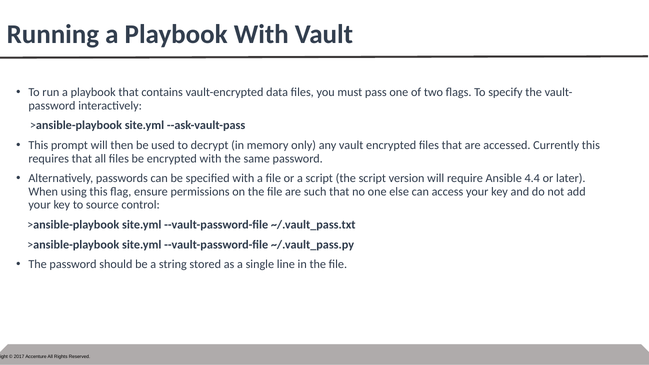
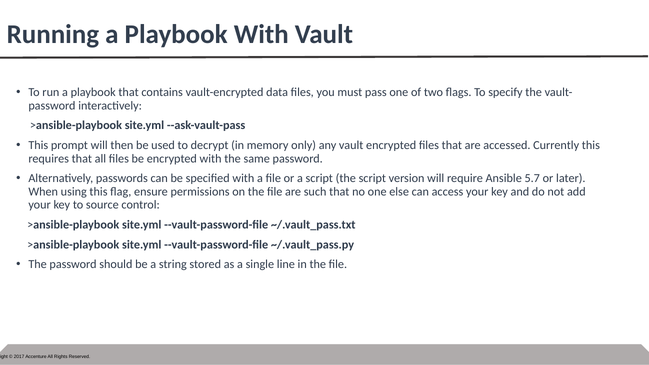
4.4: 4.4 -> 5.7
